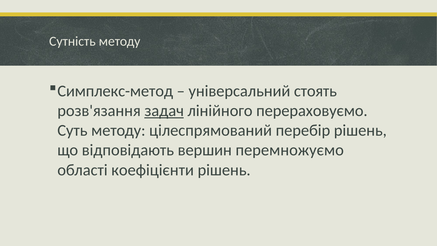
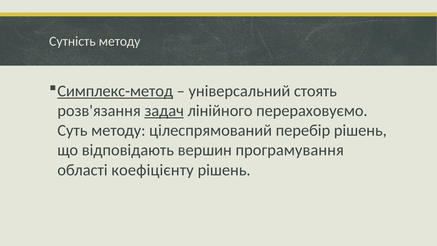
Симплекс-метод underline: none -> present
перемножуємо: перемножуємо -> програмування
коефіцієнти: коефіцієнти -> коефіцієнту
